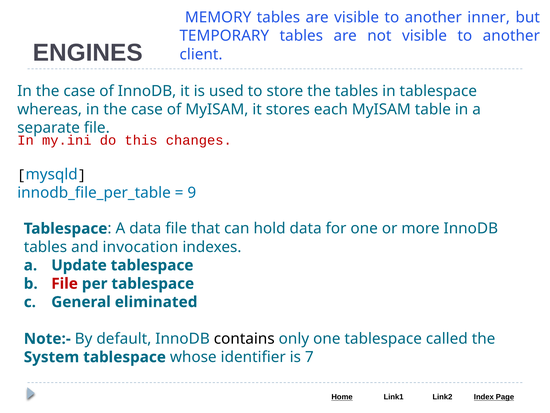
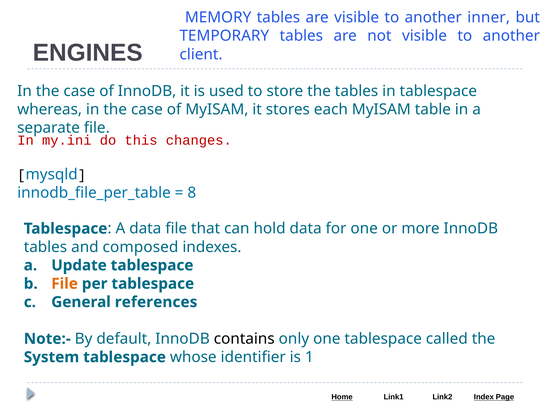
9: 9 -> 8
invocation: invocation -> composed
File at (65, 283) colour: red -> orange
eliminated: eliminated -> references
7: 7 -> 1
